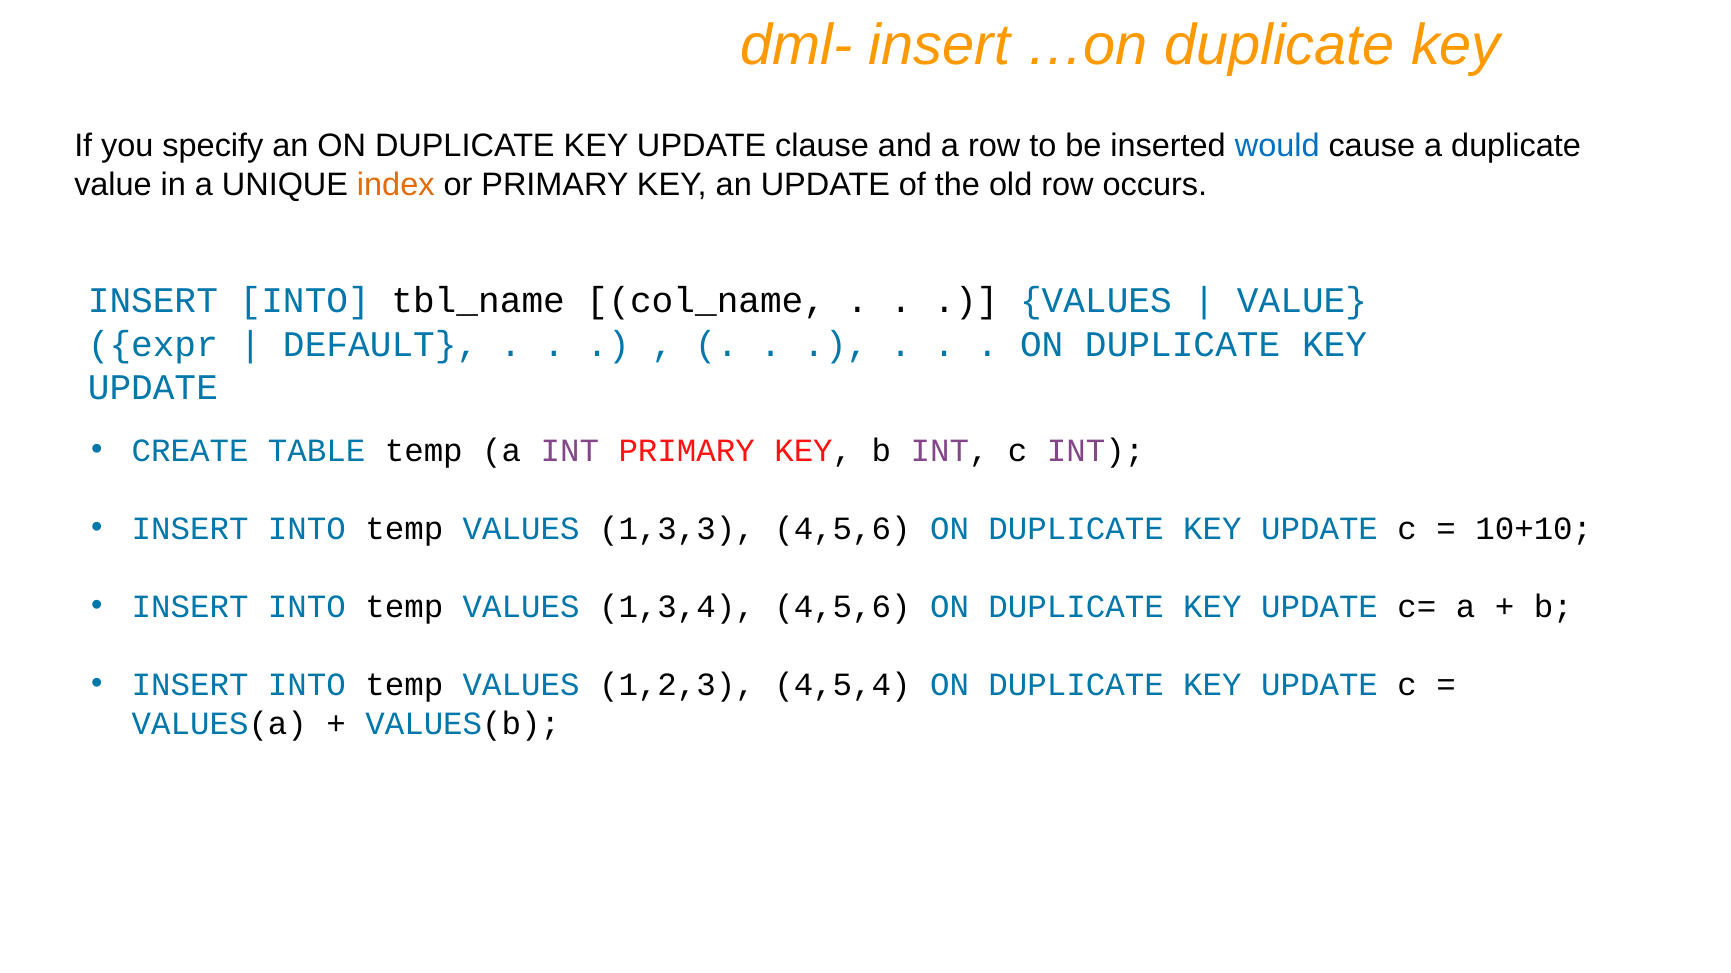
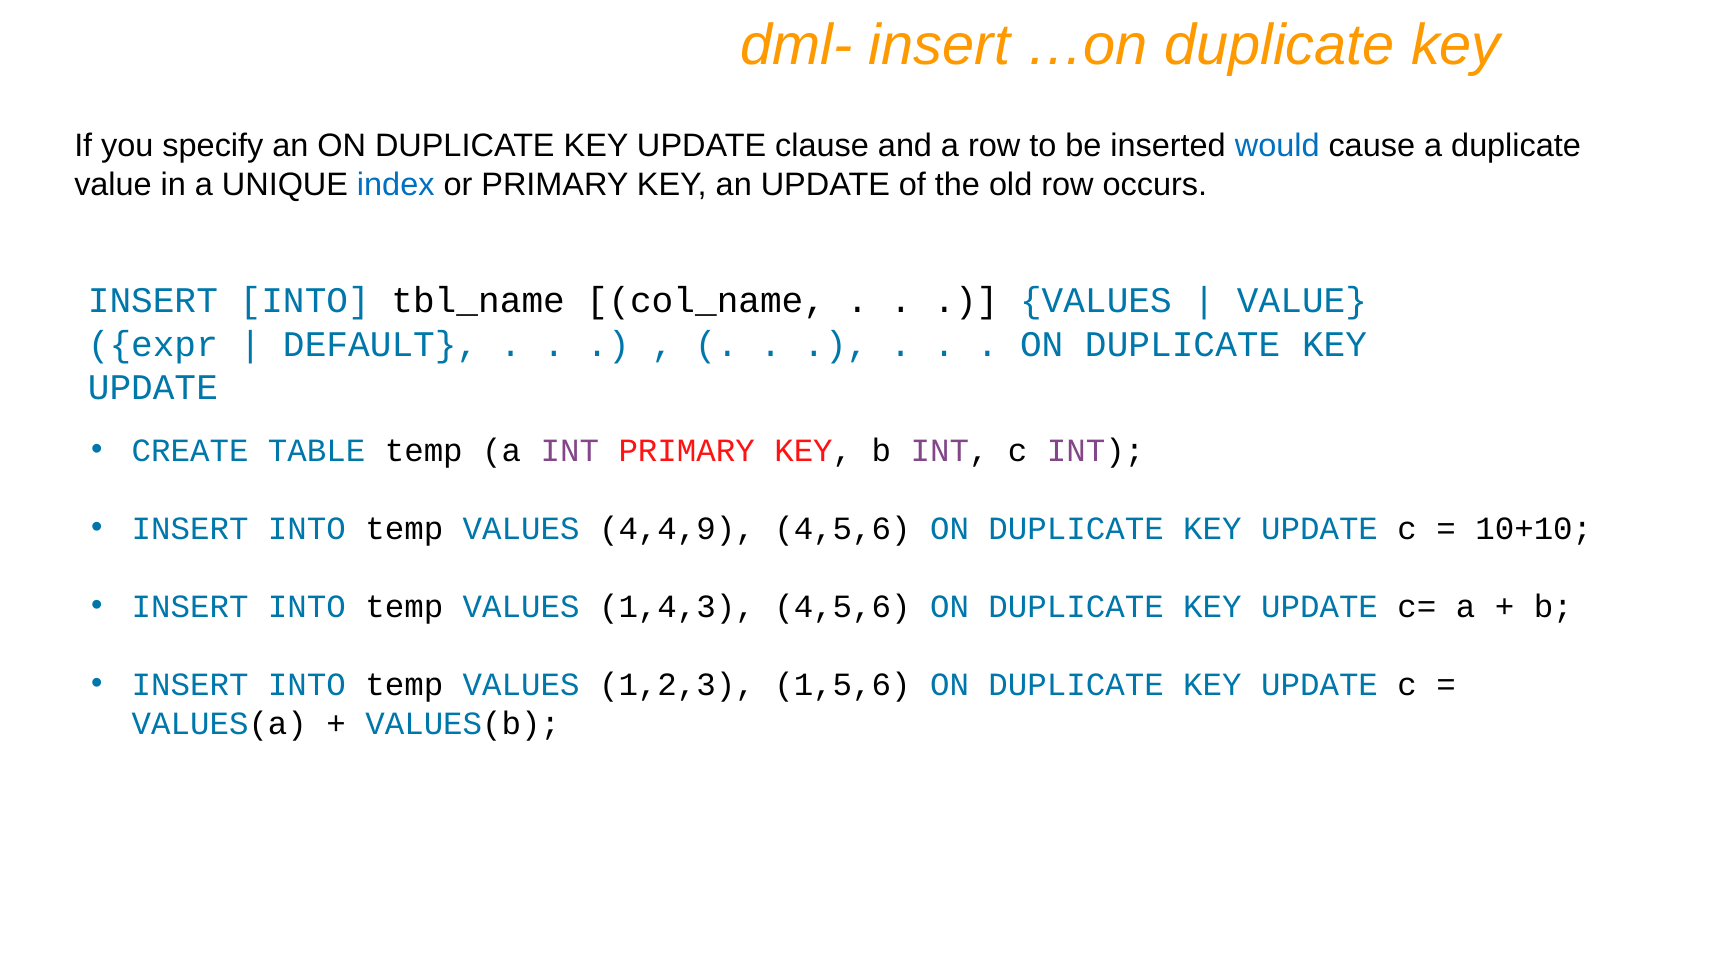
index colour: orange -> blue
1,3,3: 1,3,3 -> 4,4,9
1,3,4: 1,3,4 -> 1,4,3
4,5,4: 4,5,4 -> 1,5,6
